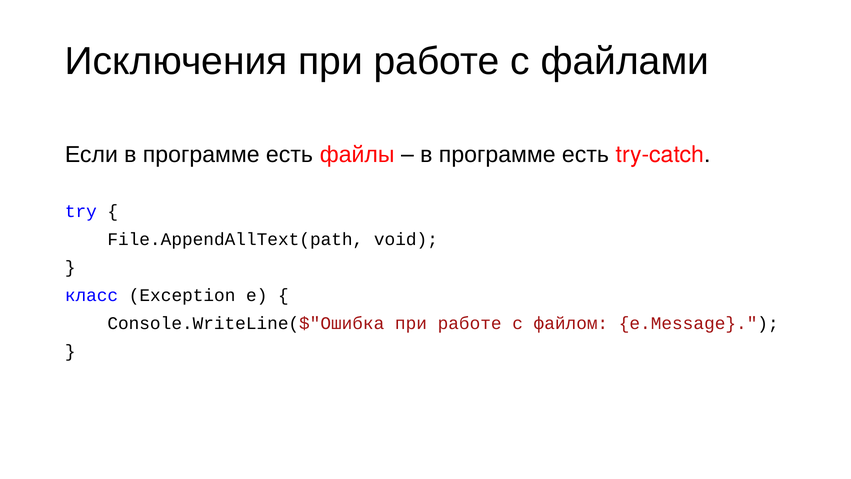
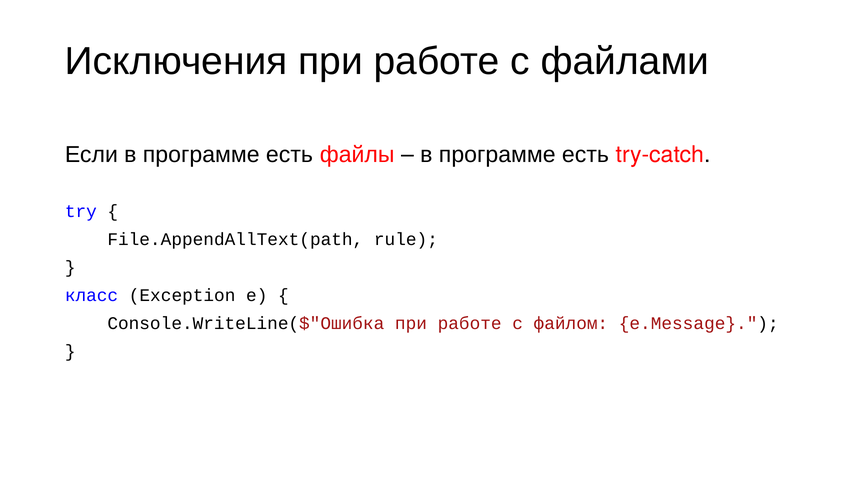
void: void -> rule
